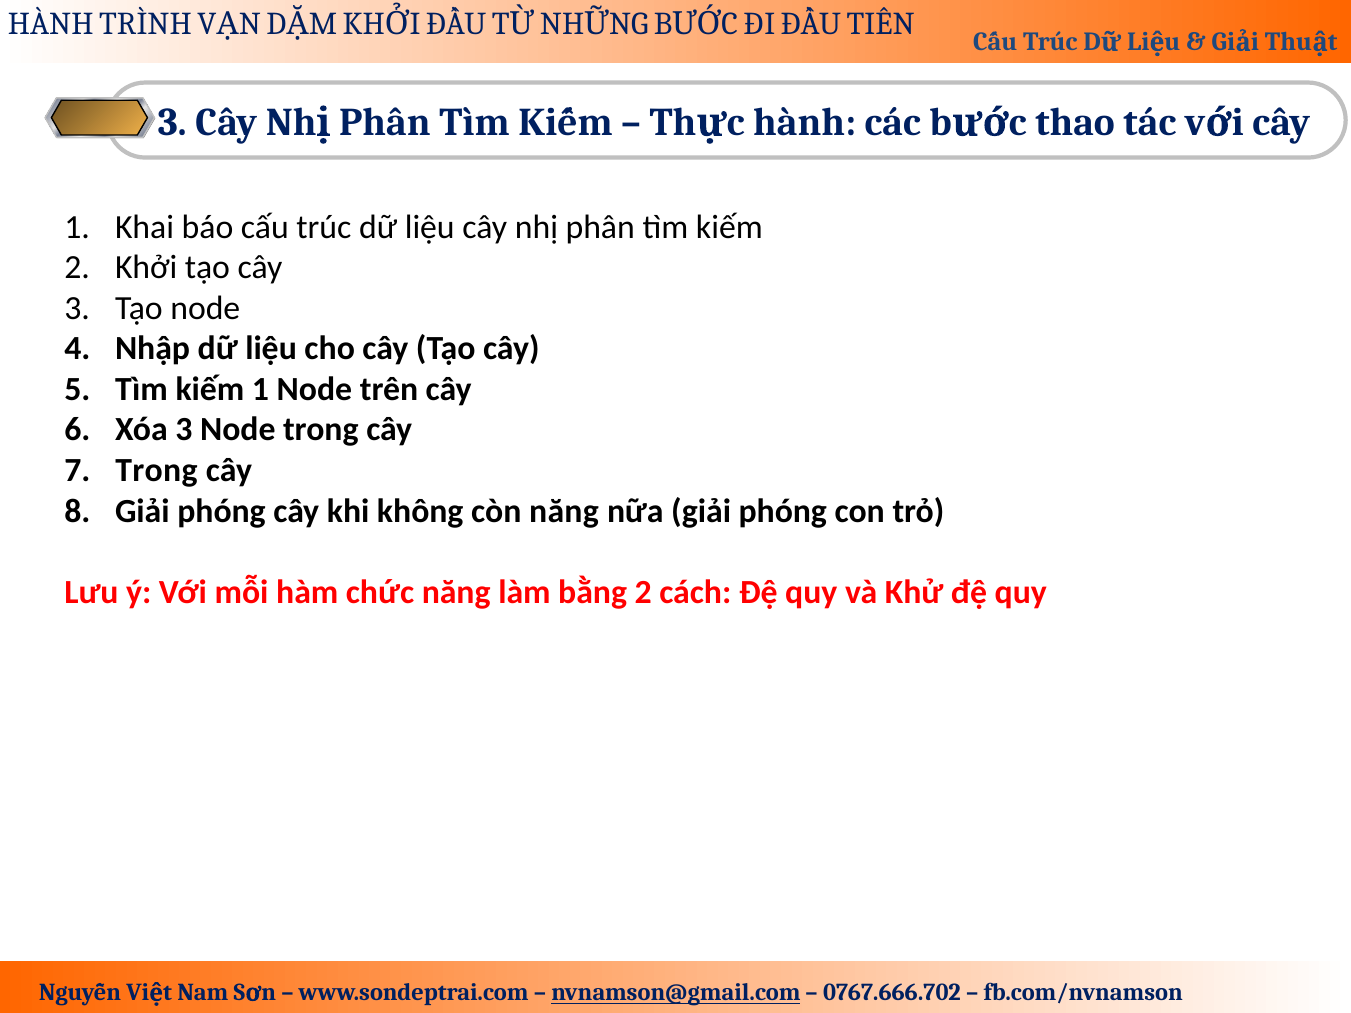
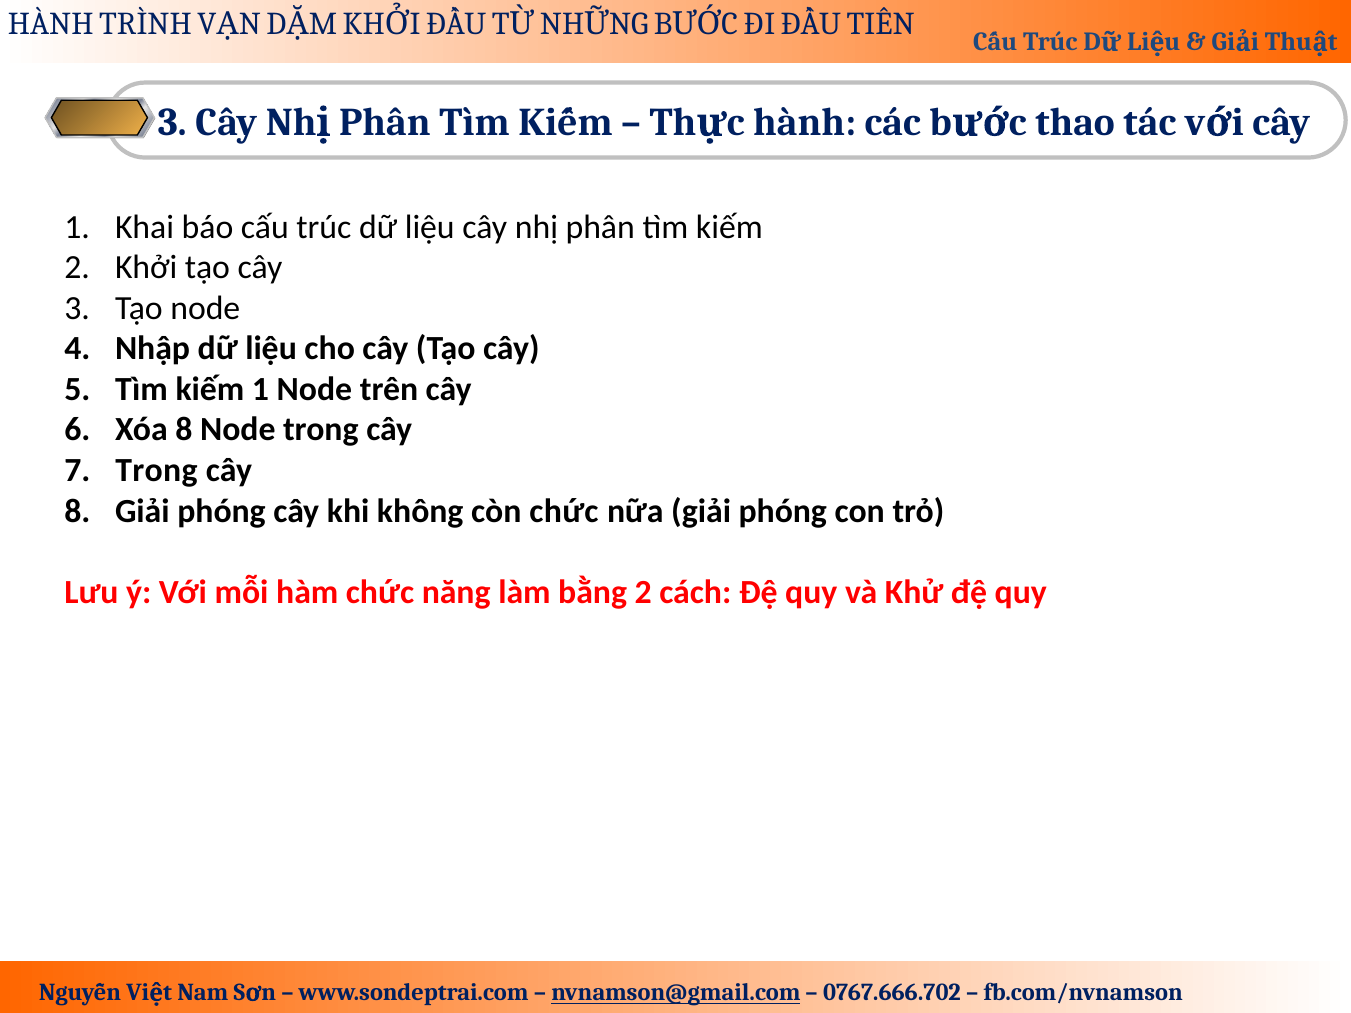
Xóa 3: 3 -> 8
còn năng: năng -> chức
